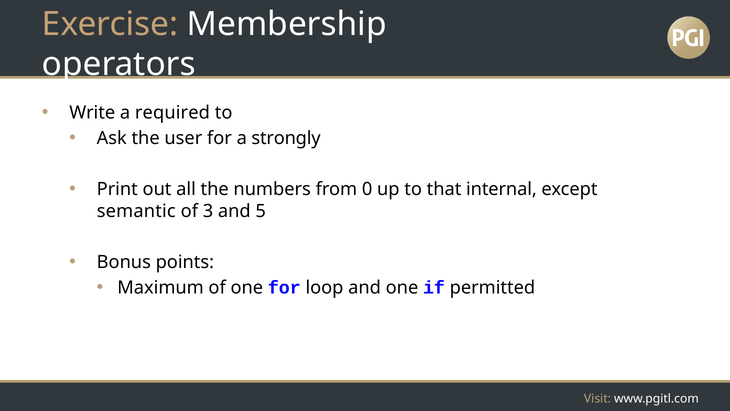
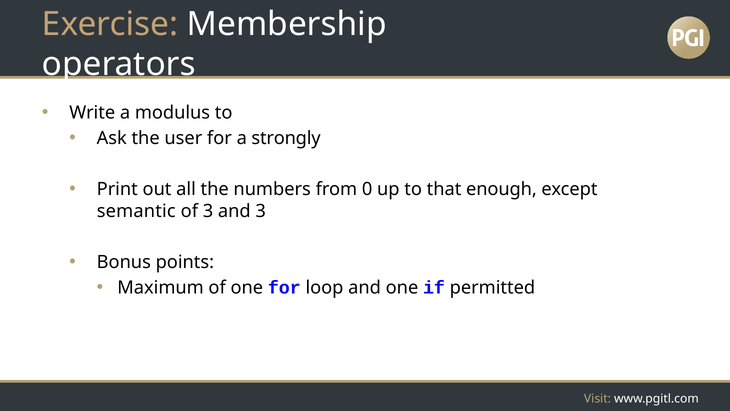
required: required -> modulus
internal: internal -> enough
and 5: 5 -> 3
